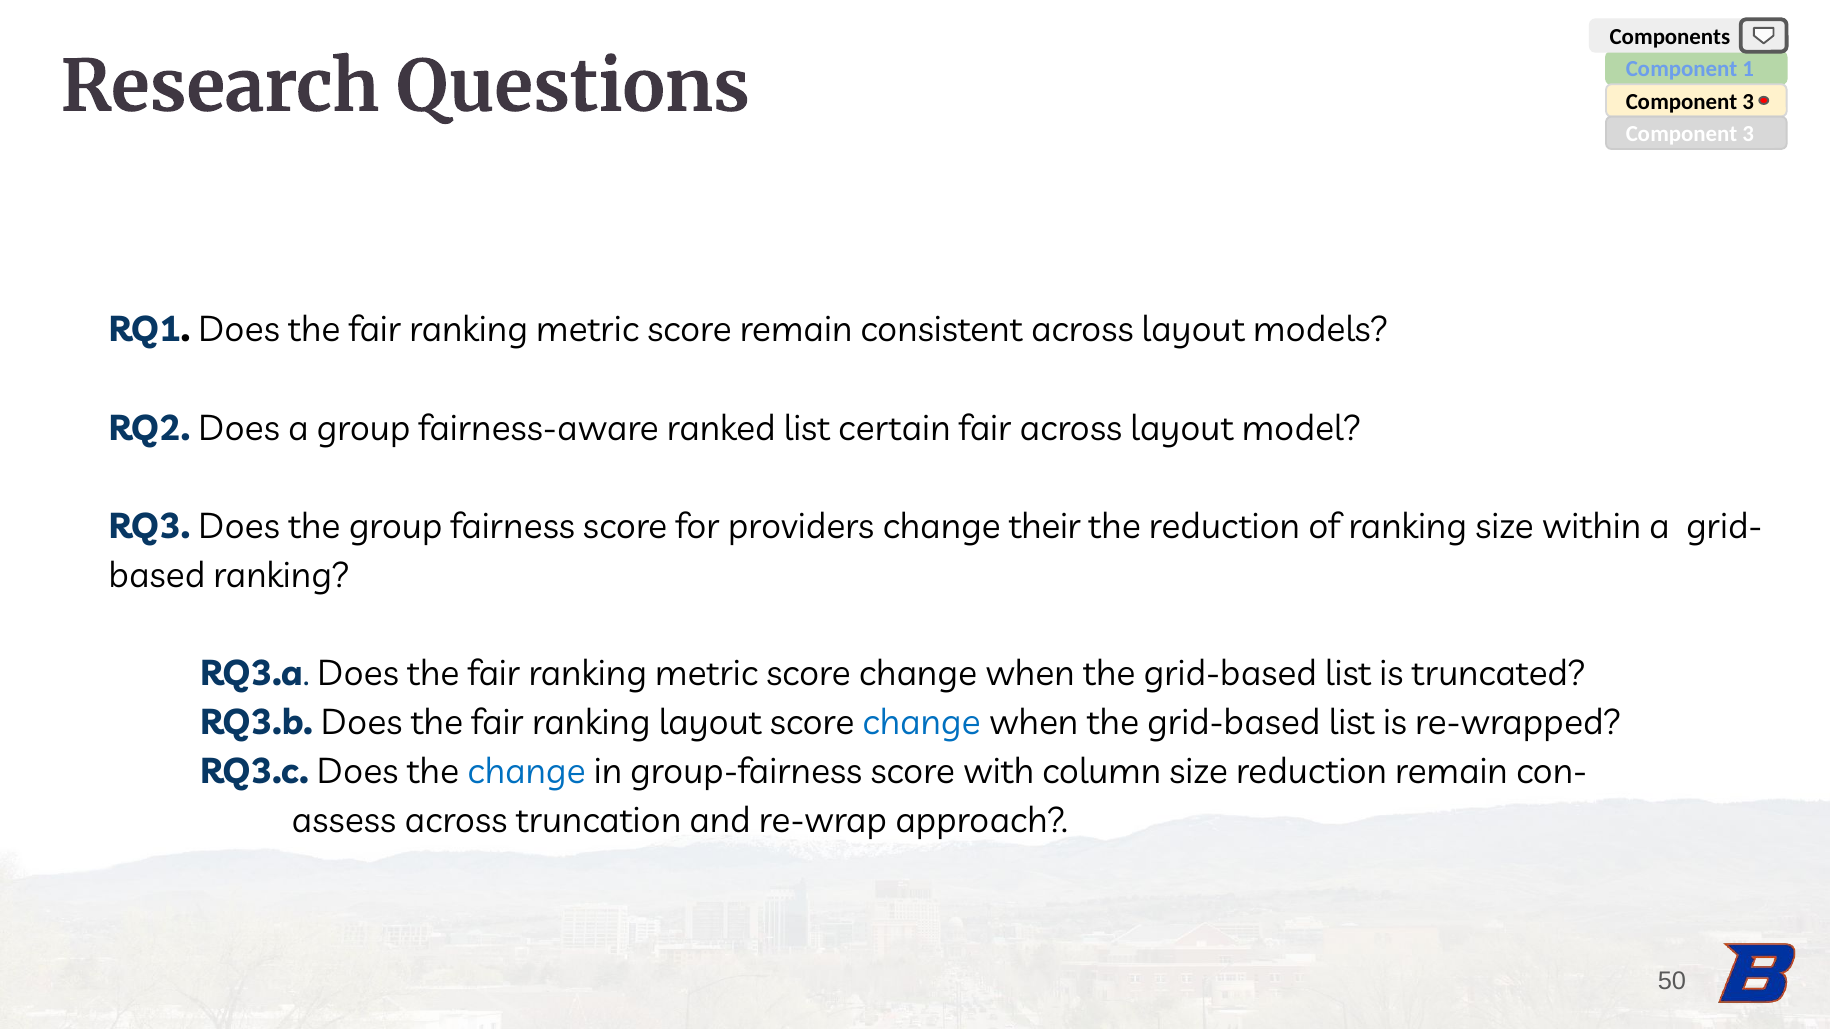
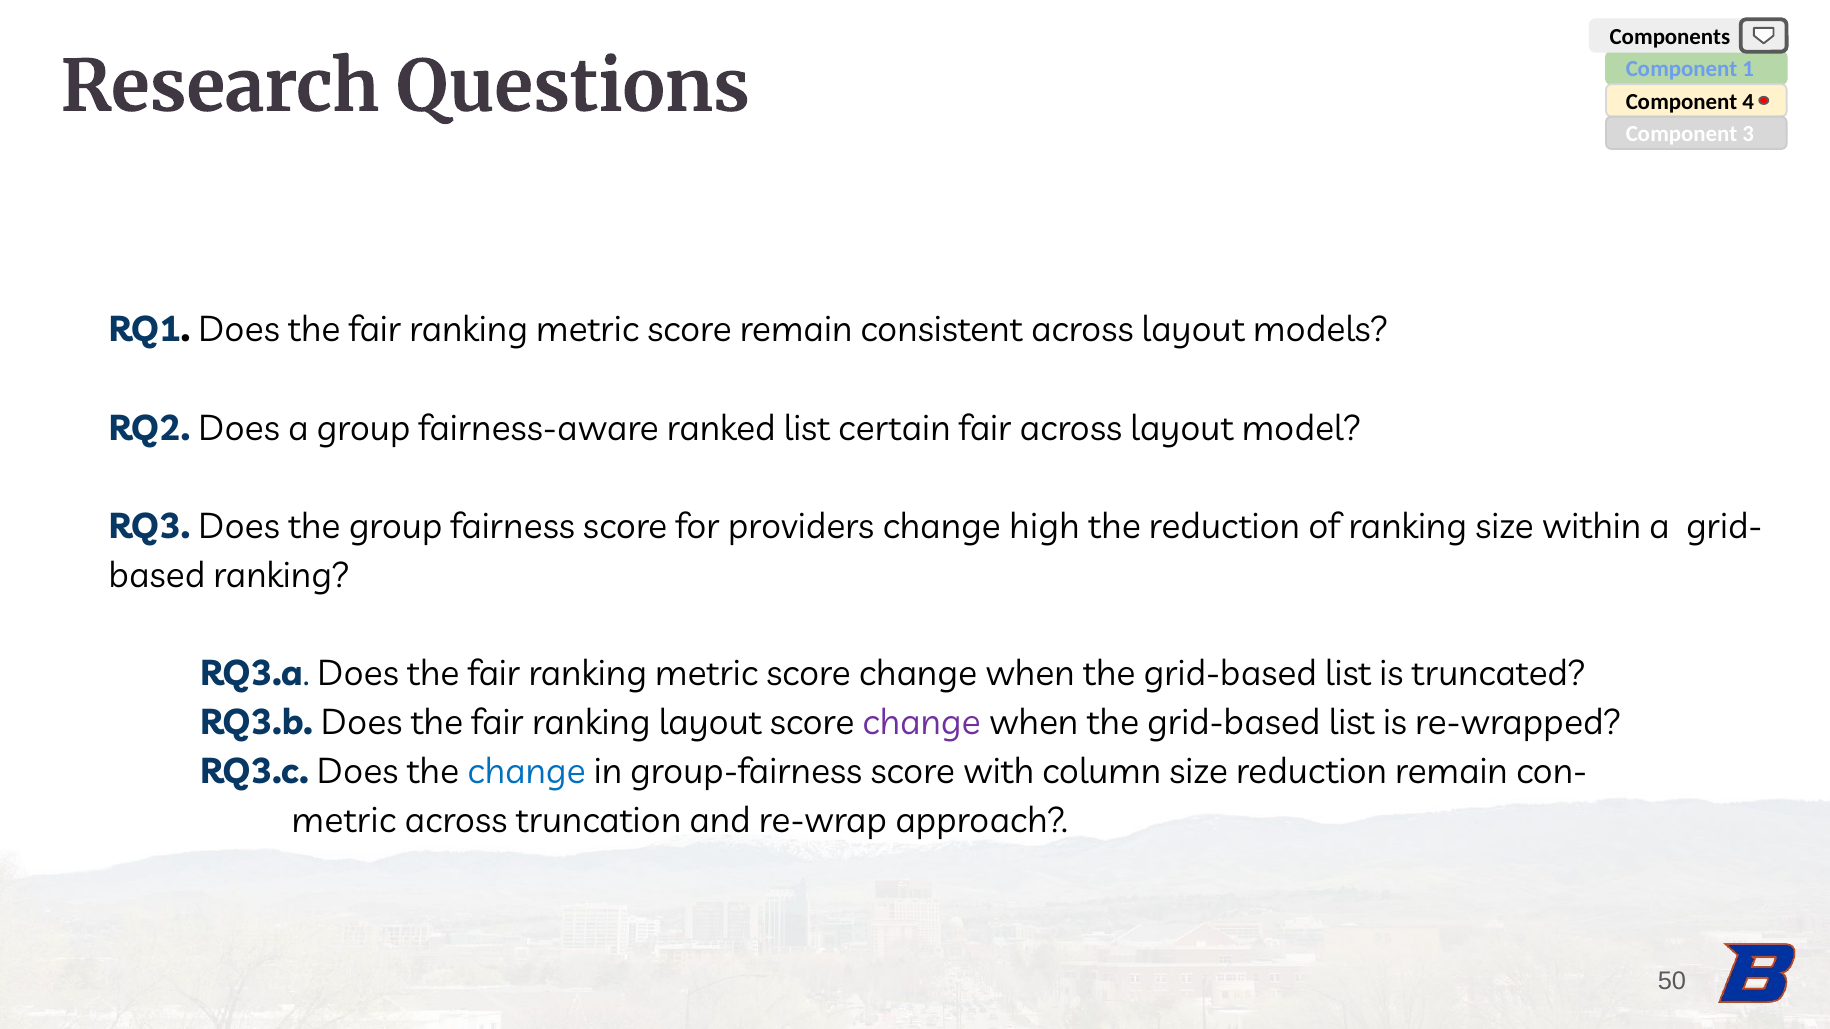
3 at (1748, 102): 3 -> 4
their: their -> high
change at (922, 723) colour: blue -> purple
assess at (344, 821): assess -> metric
